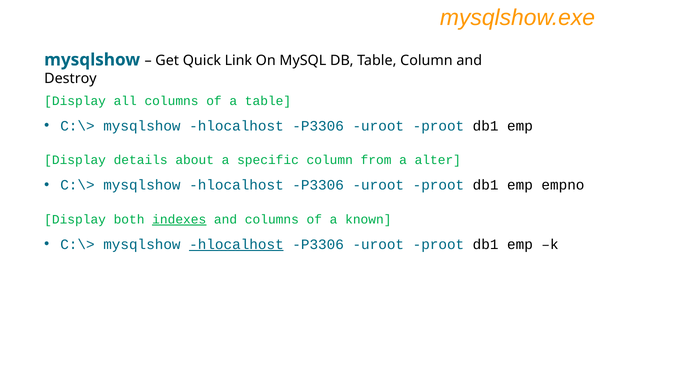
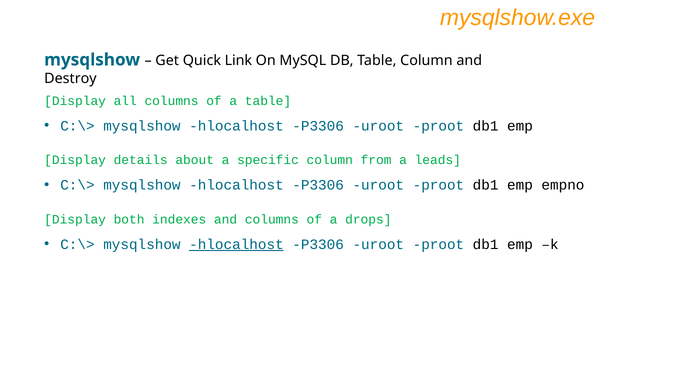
alter: alter -> leads
indexes underline: present -> none
known: known -> drops
